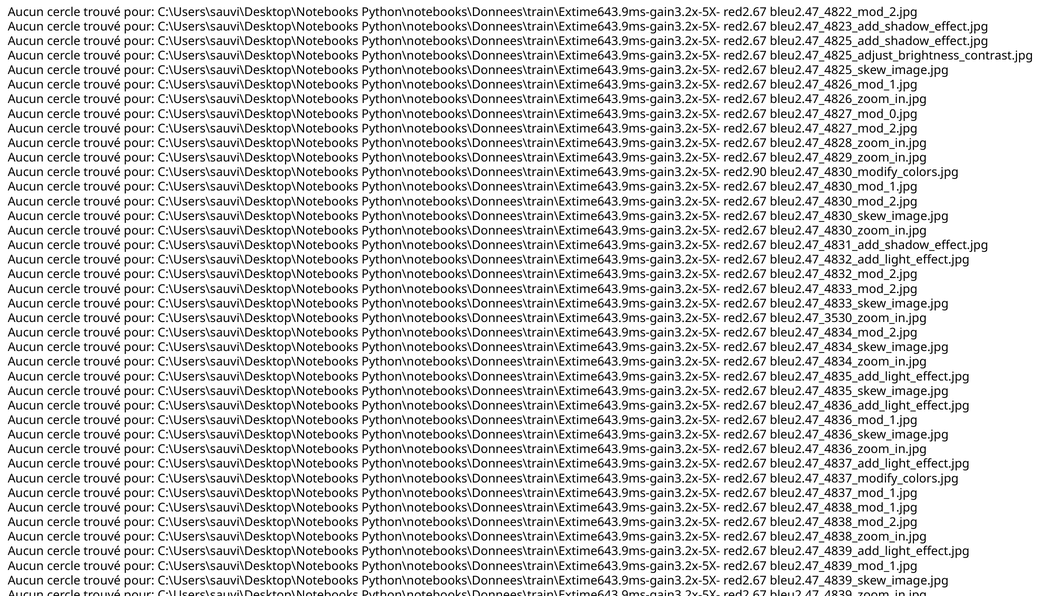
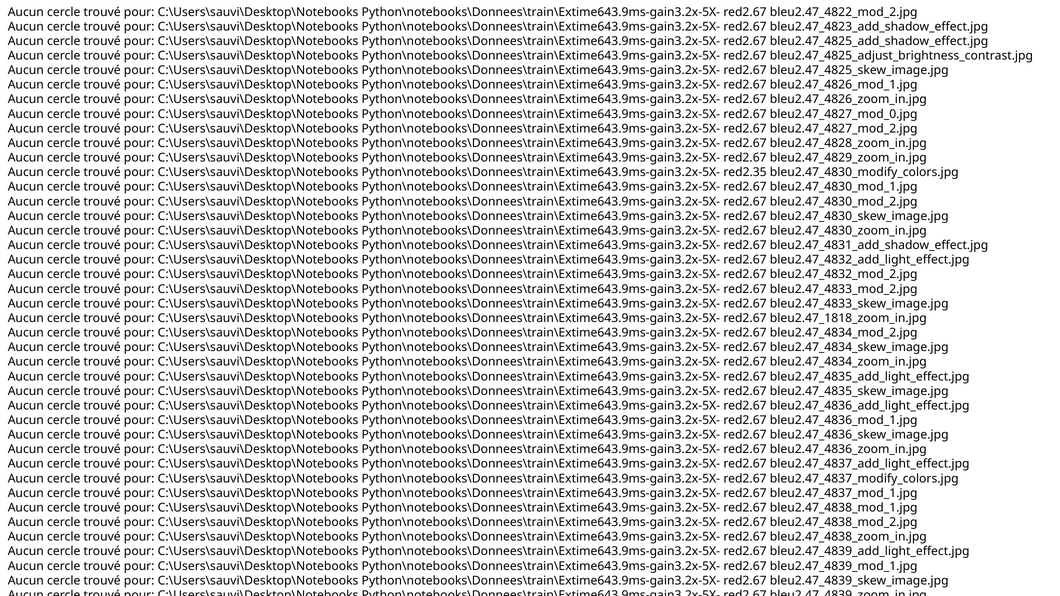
red2.90: red2.90 -> red2.35
bleu2.47_3530_zoom_in.jpg: bleu2.47_3530_zoom_in.jpg -> bleu2.47_1818_zoom_in.jpg
